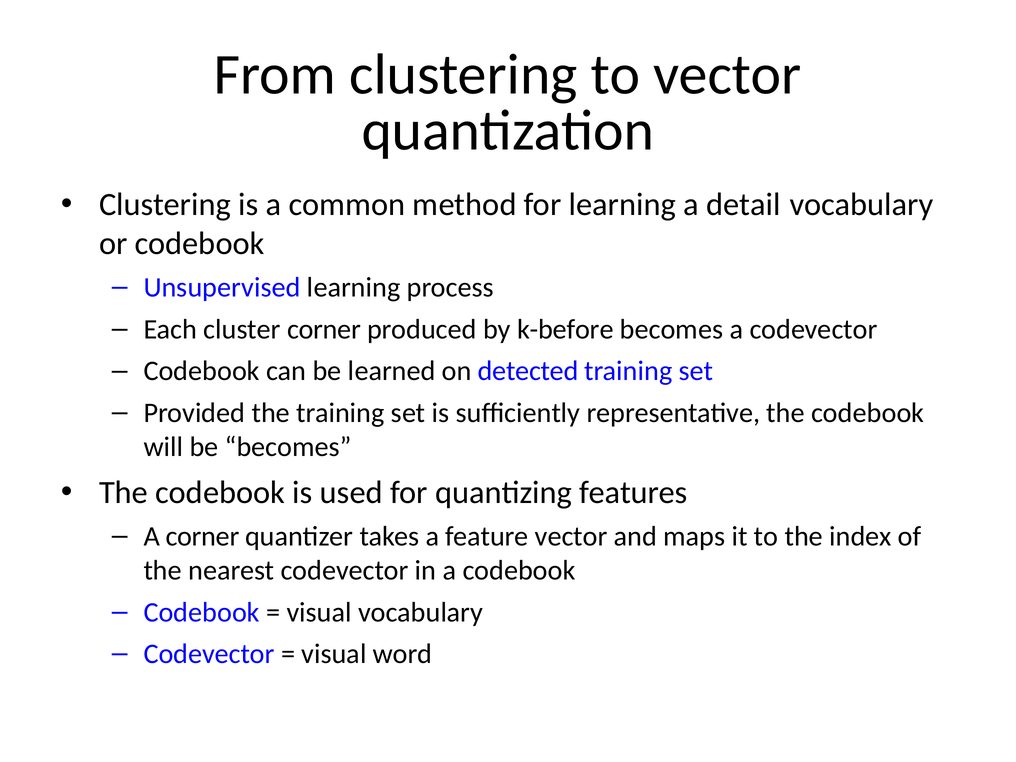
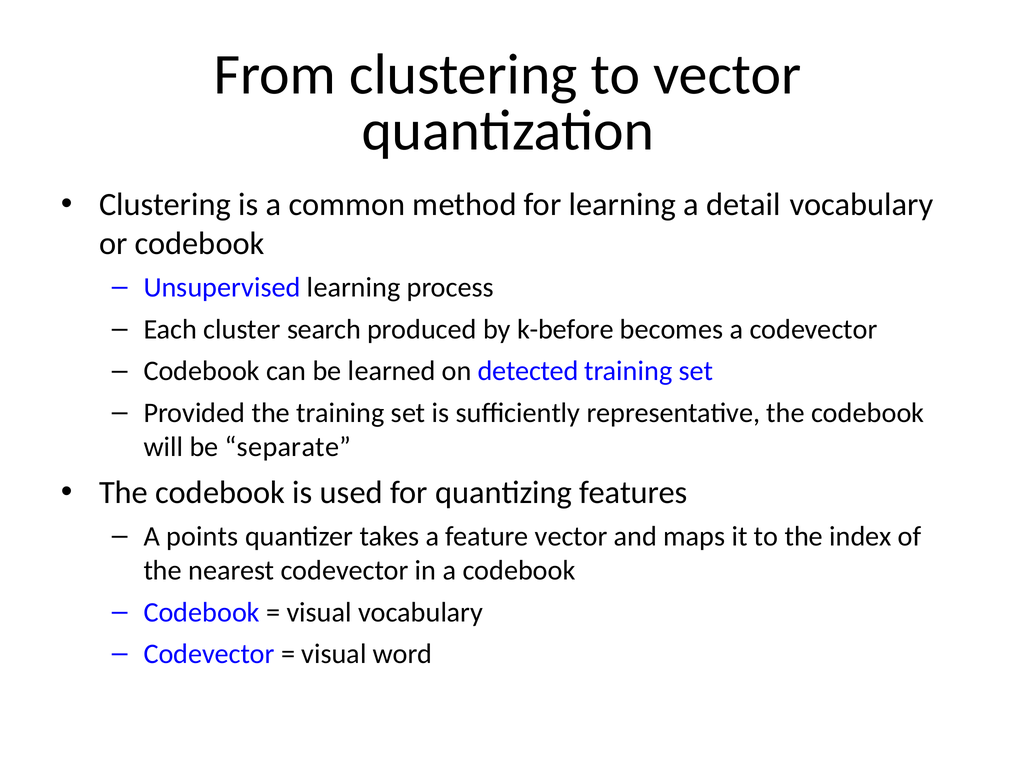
cluster corner: corner -> search
be becomes: becomes -> separate
A corner: corner -> points
